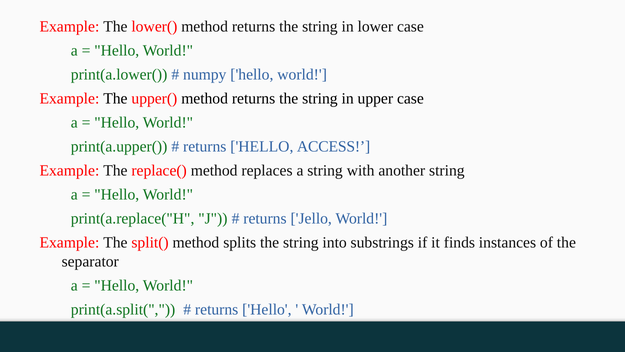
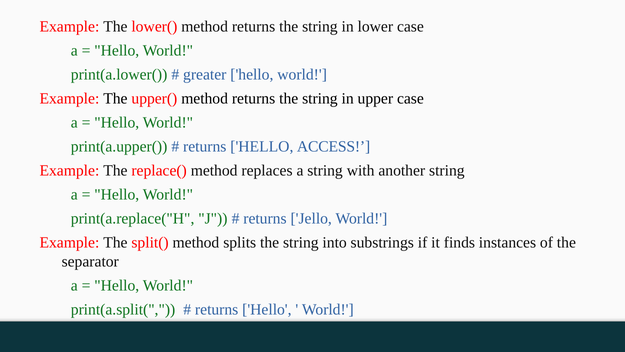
numpy: numpy -> greater
